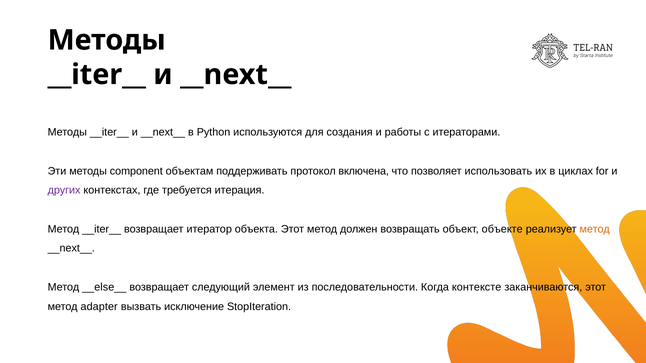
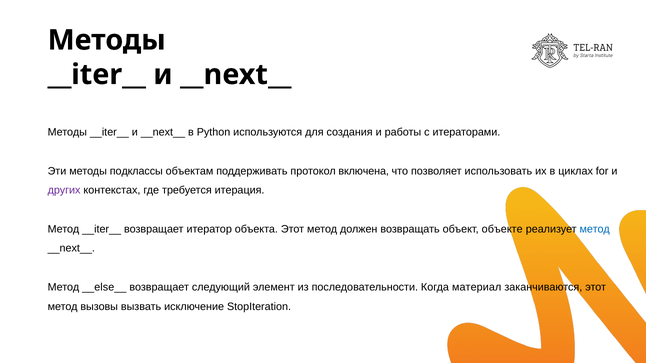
component: component -> подклассы
метод at (595, 229) colour: orange -> blue
контексте: контексте -> материал
adapter: adapter -> вызовы
